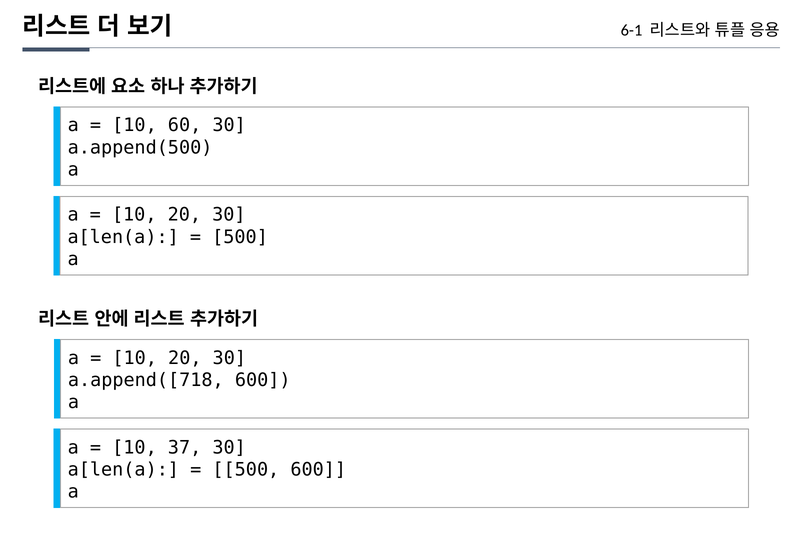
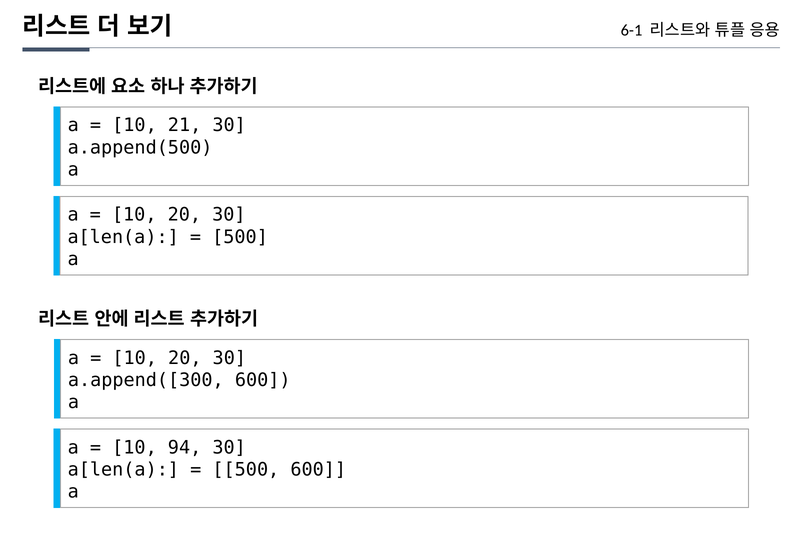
60: 60 -> 21
a.append([718: a.append([718 -> a.append([300
37: 37 -> 94
